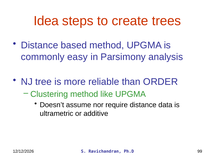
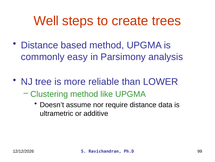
Idea: Idea -> Well
ORDER: ORDER -> LOWER
